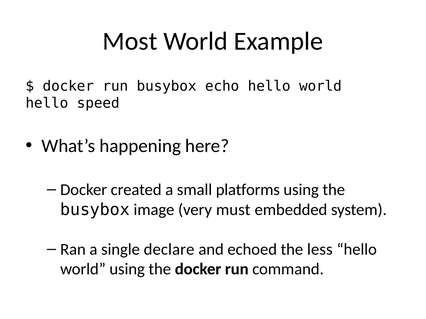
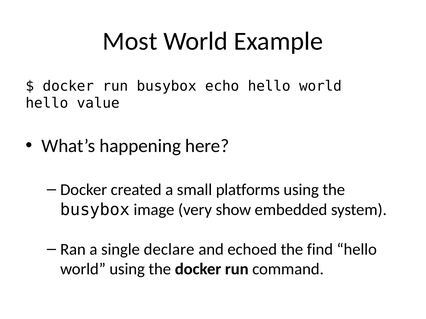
speed: speed -> value
must: must -> show
less: less -> find
